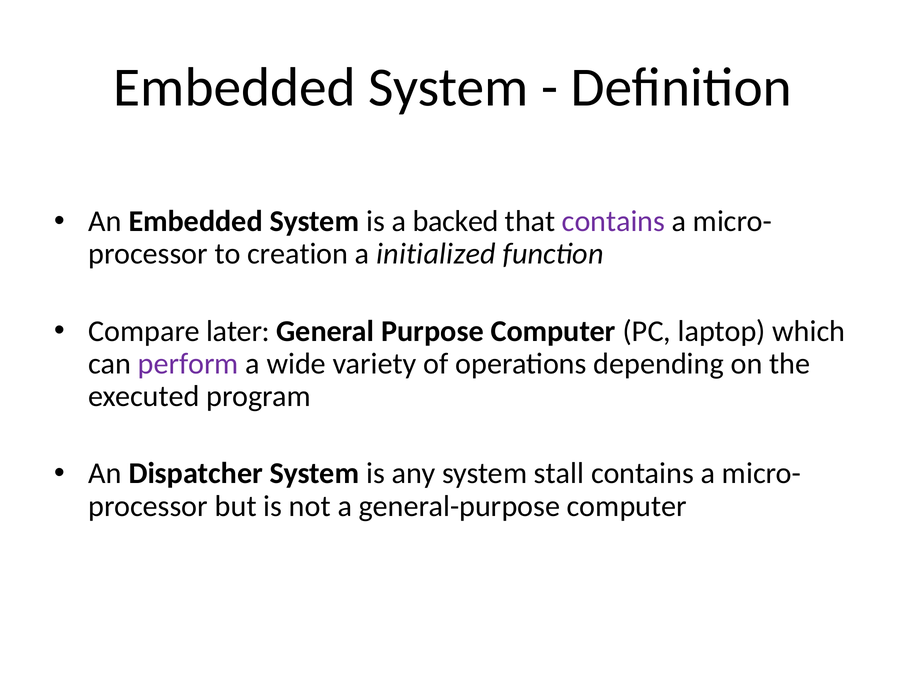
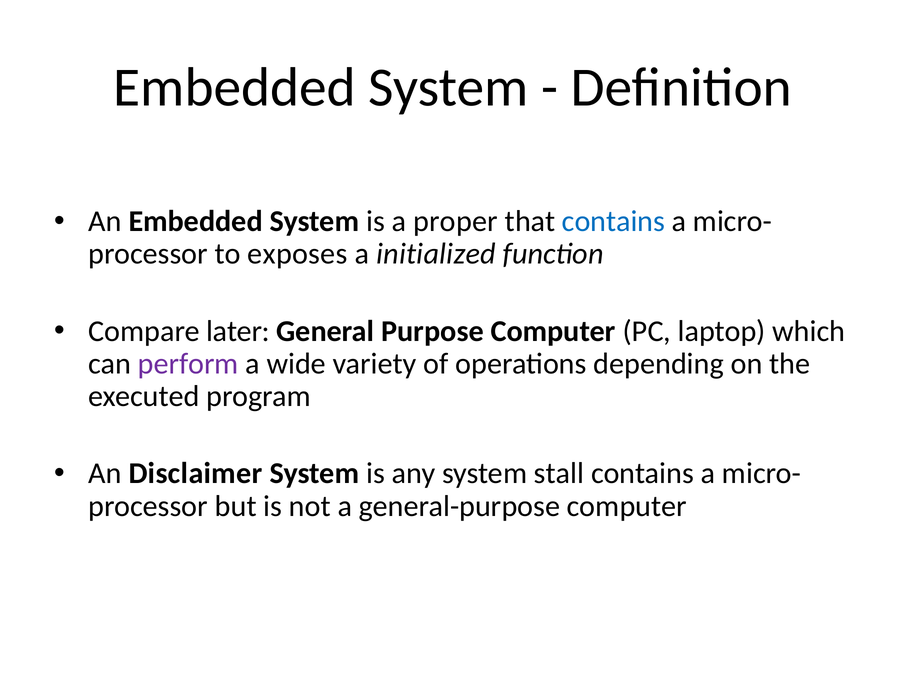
backed: backed -> proper
contains at (613, 221) colour: purple -> blue
creation: creation -> exposes
Dispatcher: Dispatcher -> Disclaimer
